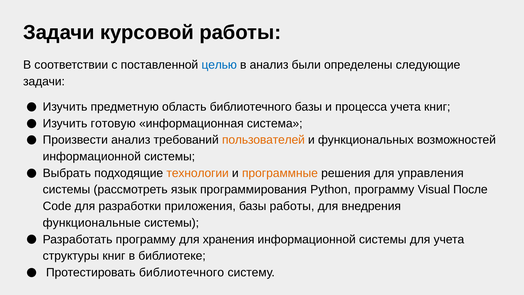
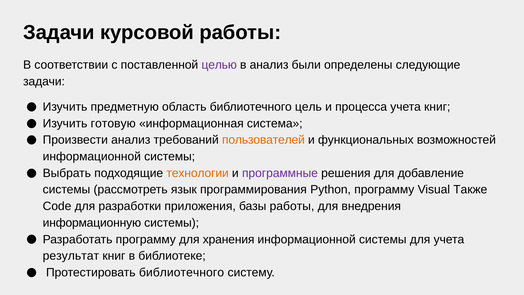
целью colour: blue -> purple
библиотечного базы: базы -> цель
программные colour: orange -> purple
управления: управления -> добавление
После: После -> Также
функциональные: функциональные -> информационную
структуры: структуры -> результат
